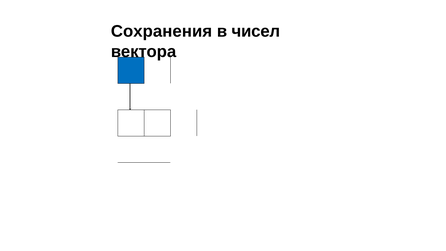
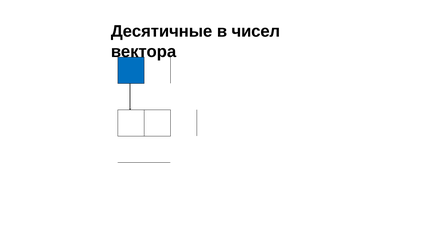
Сохранения: Сохранения -> Десятичные
